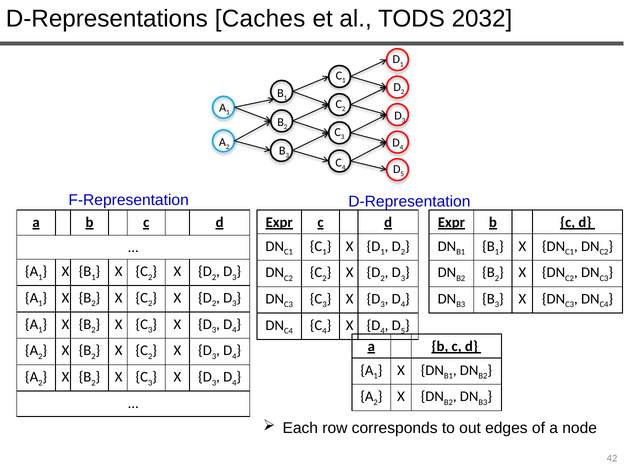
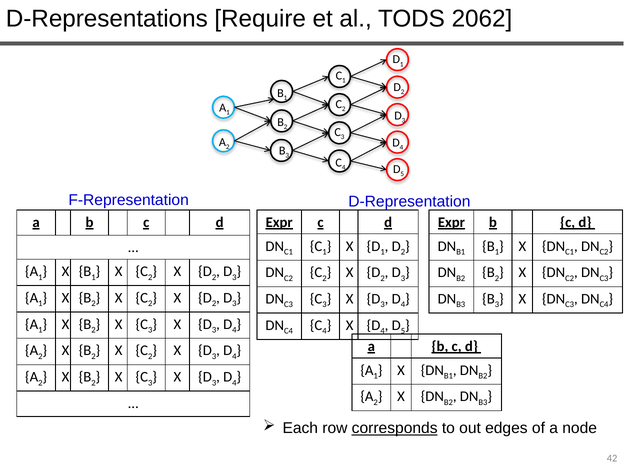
Caches: Caches -> Require
2032: 2032 -> 2062
corresponds underline: none -> present
